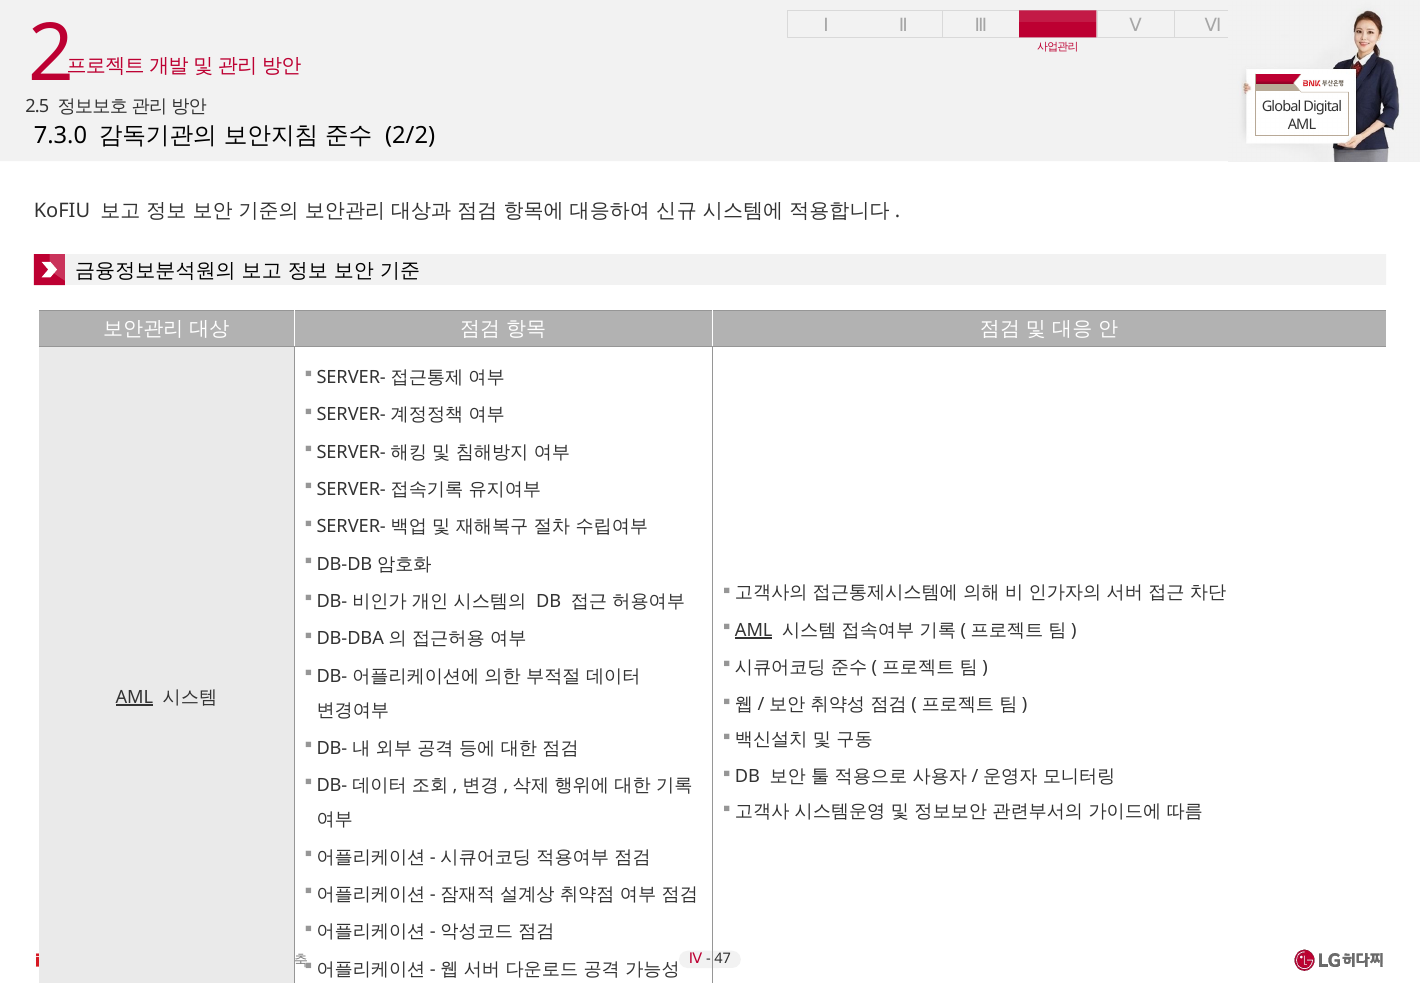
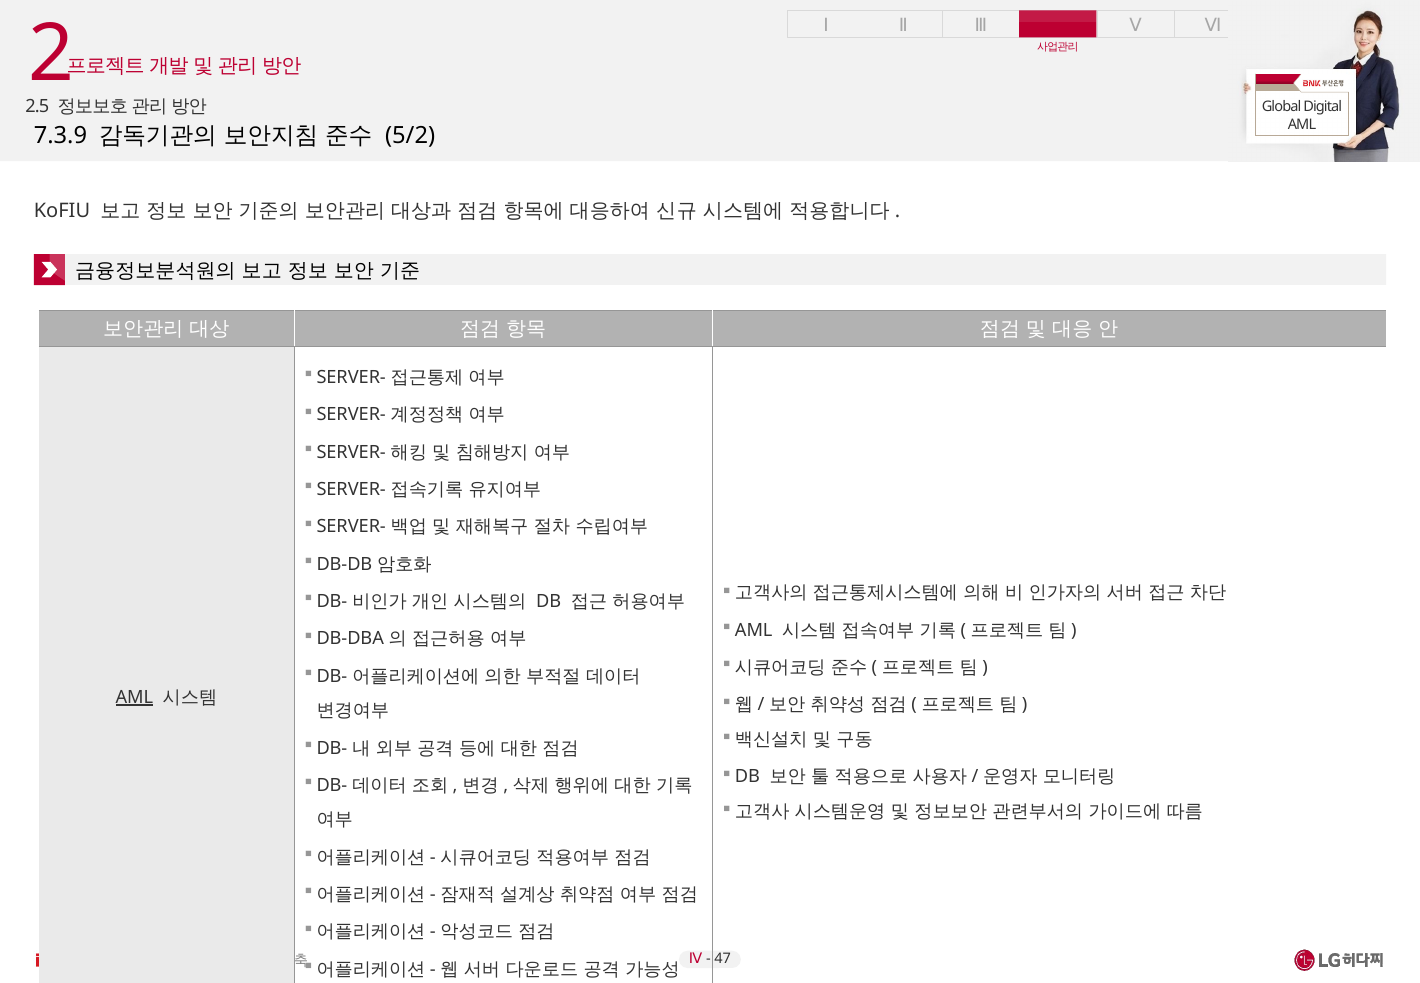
7.3.0: 7.3.0 -> 7.3.9
2/2: 2/2 -> 5/2
AML at (754, 630) underline: present -> none
